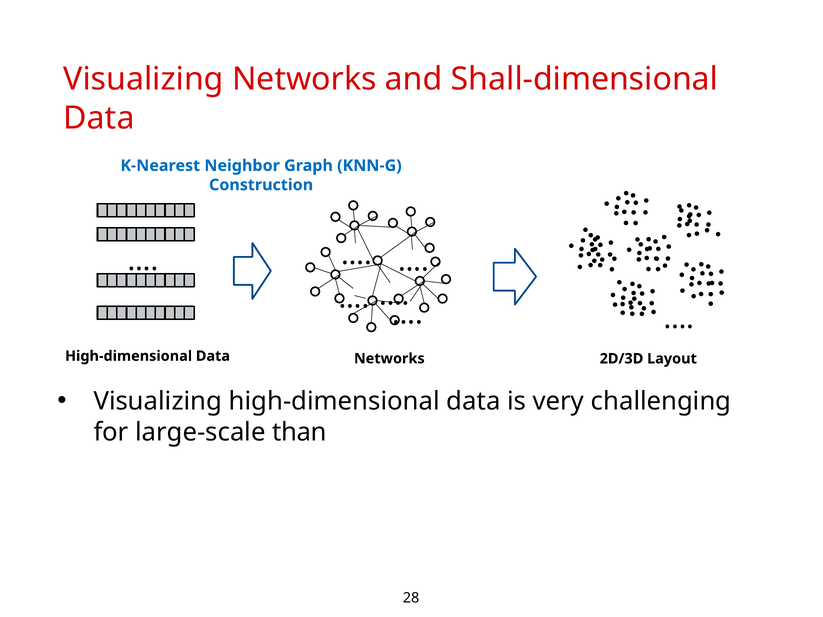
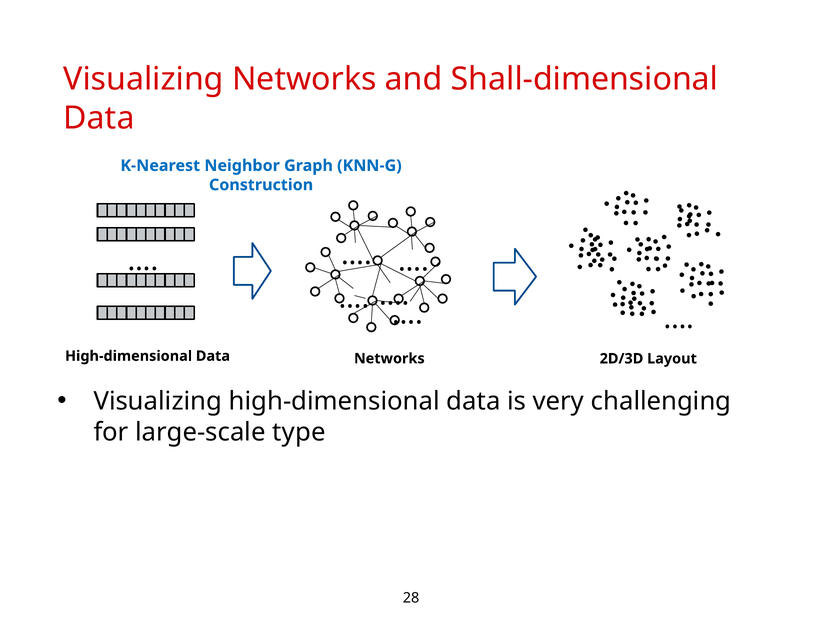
than: than -> type
